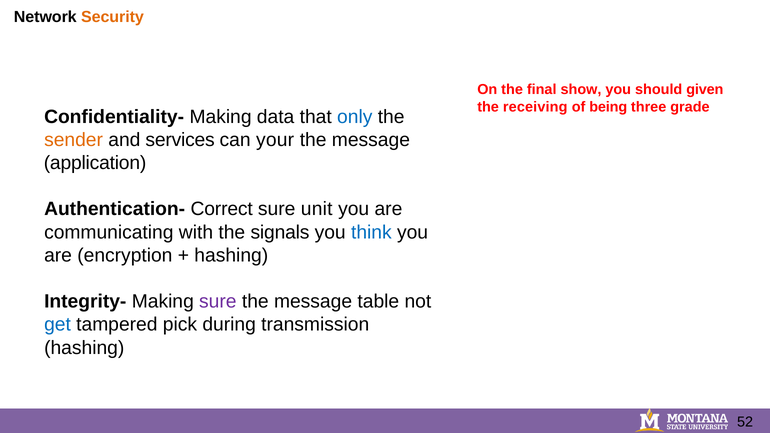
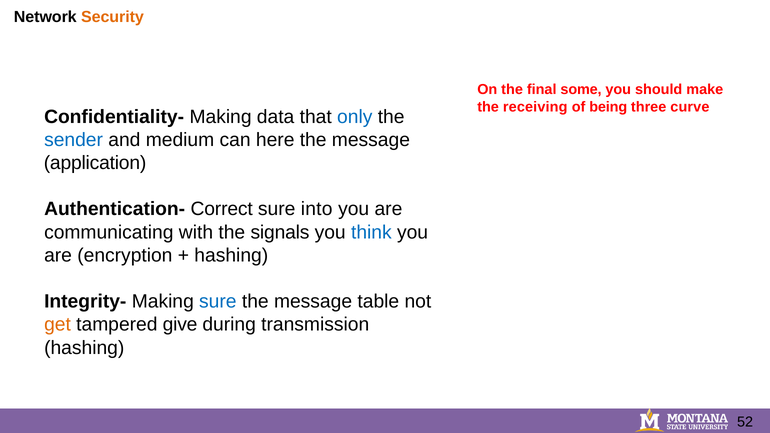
show: show -> some
given: given -> make
grade: grade -> curve
sender colour: orange -> blue
services: services -> medium
your: your -> here
unit: unit -> into
sure at (218, 302) colour: purple -> blue
get colour: blue -> orange
pick: pick -> give
